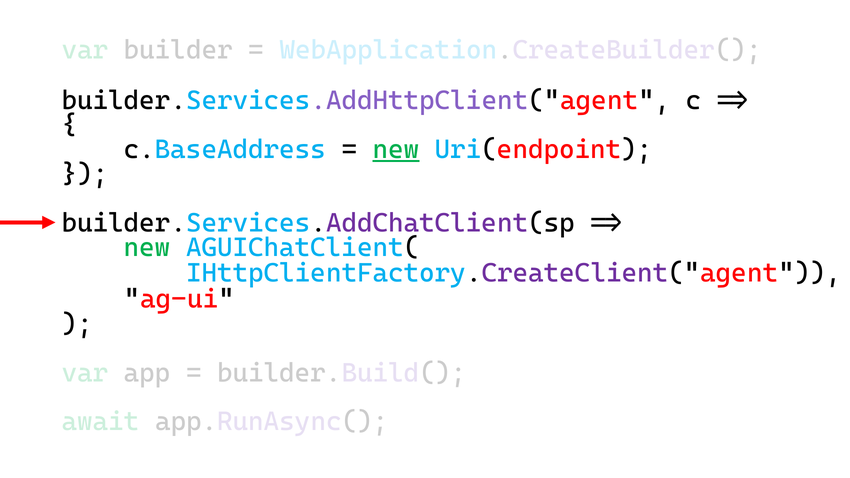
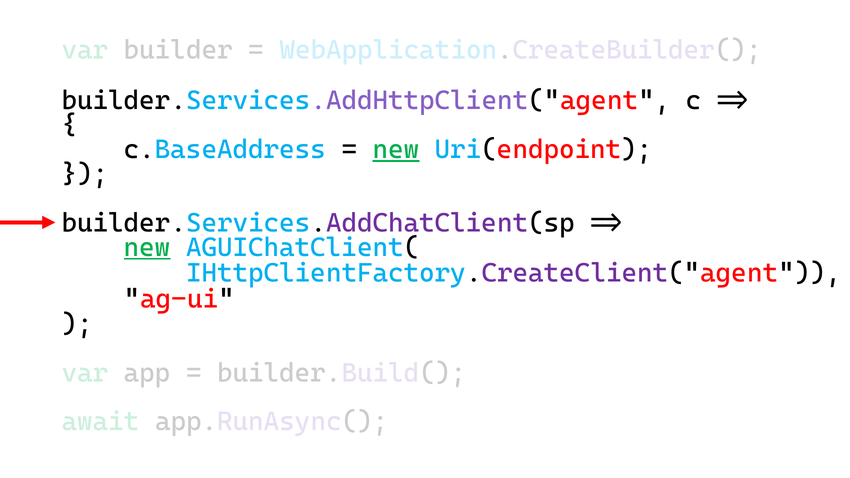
new at (147, 247) underline: none -> present
